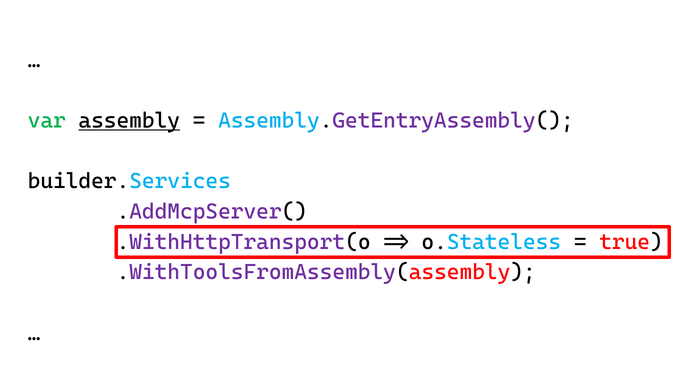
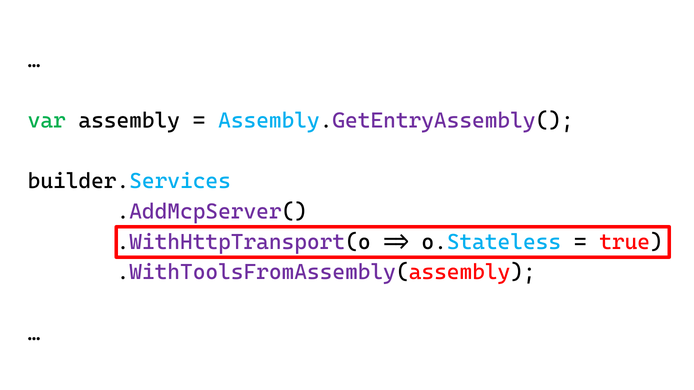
assembly underline: present -> none
